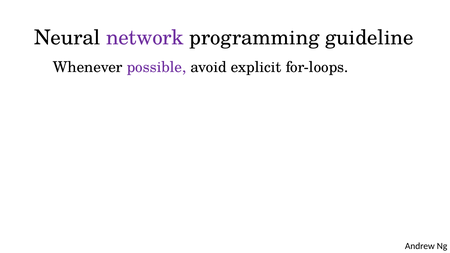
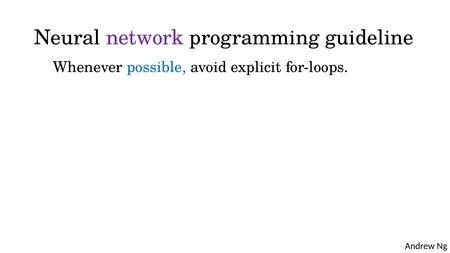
possible colour: purple -> blue
